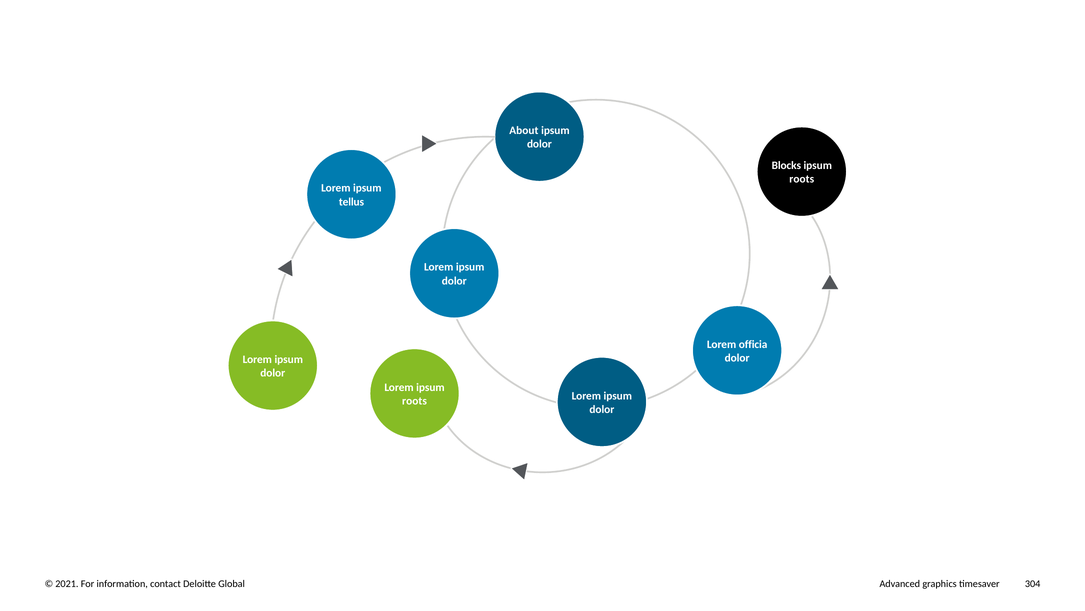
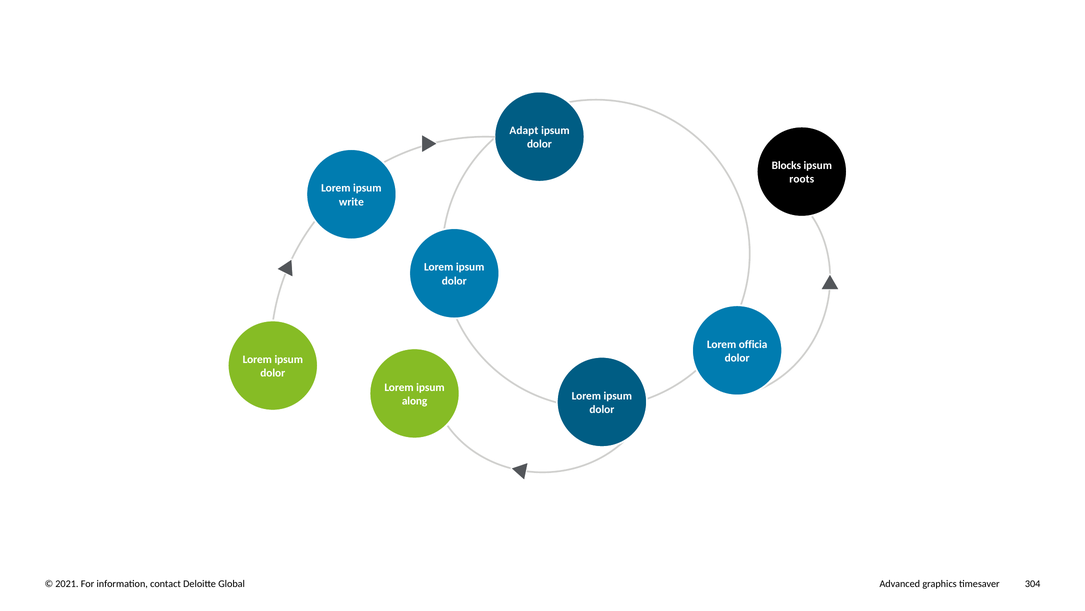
About: About -> Adapt
tellus: tellus -> write
roots at (415, 401): roots -> along
